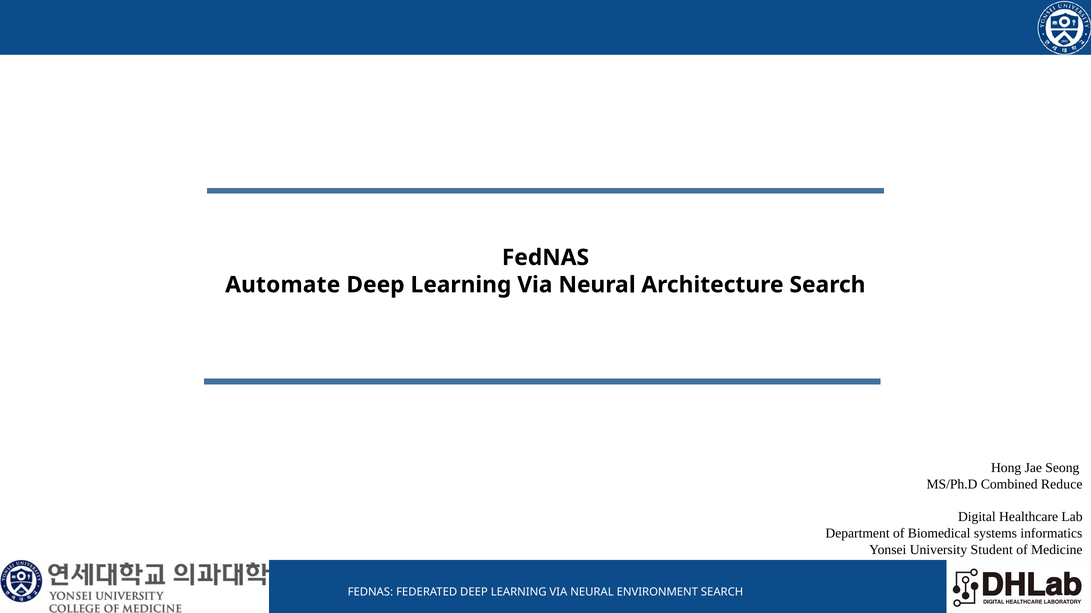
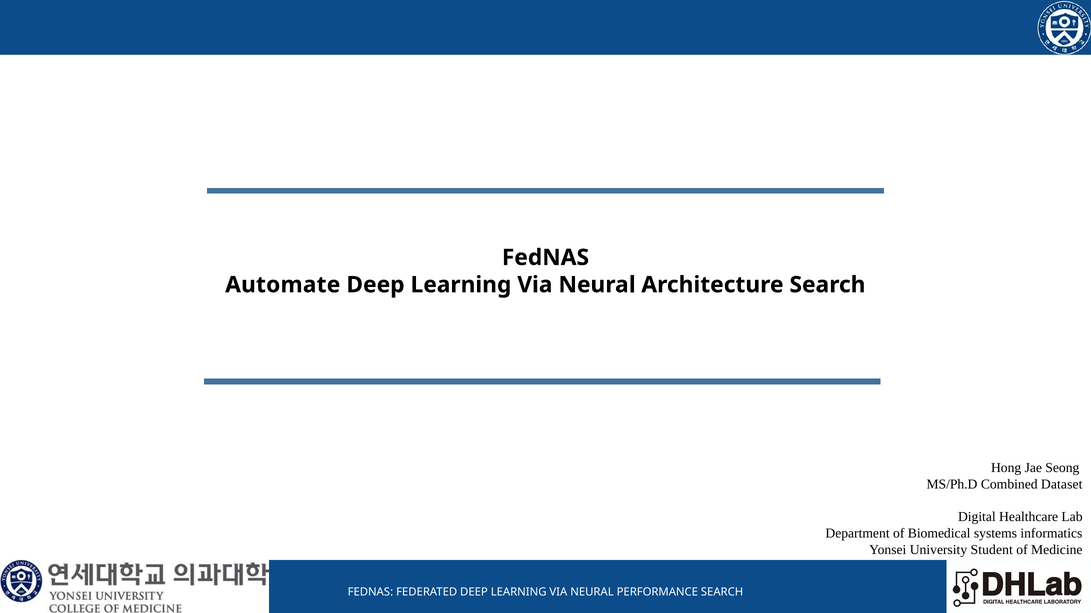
Reduce: Reduce -> Dataset
ENVIRONMENT: ENVIRONMENT -> PERFORMANCE
